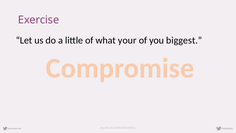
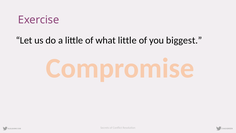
what your: your -> little
